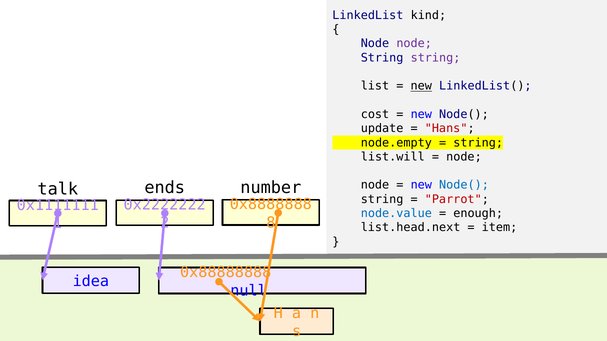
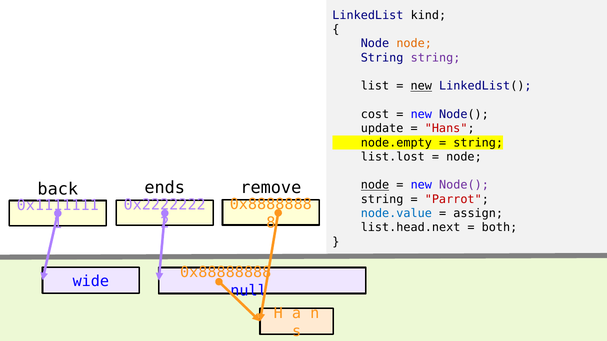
node at (414, 44) colour: purple -> orange
list.will: list.will -> list.lost
node at (375, 185) underline: none -> present
Node( at (464, 185) colour: blue -> purple
number: number -> remove
talk: talk -> back
enough: enough -> assign
item: item -> both
idea: idea -> wide
